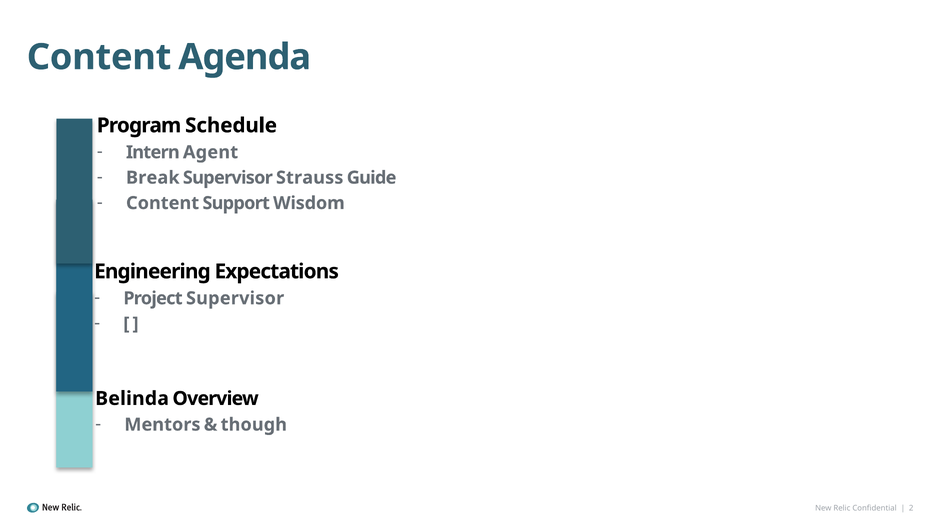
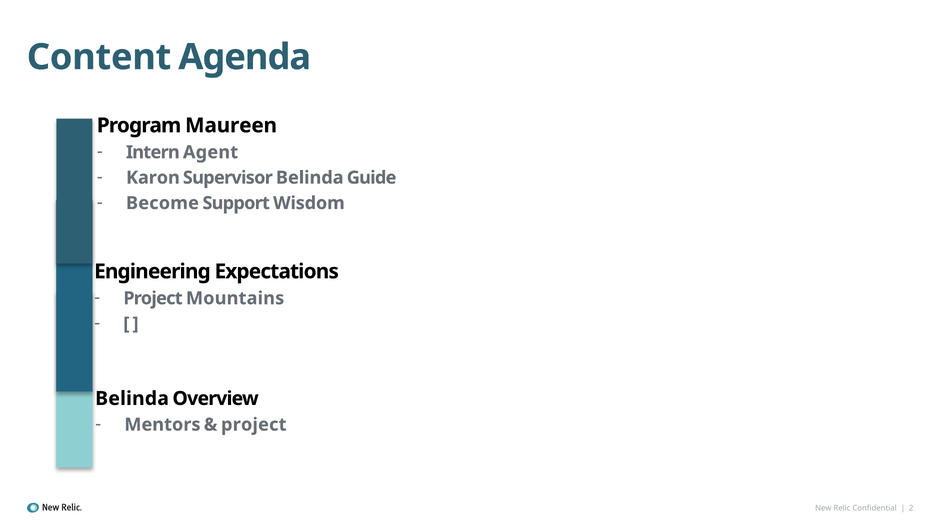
Schedule: Schedule -> Maureen
Break: Break -> Karon
Supervisor Strauss: Strauss -> Belinda
Content at (163, 203): Content -> Become
Project Supervisor: Supervisor -> Mountains
though at (254, 425): though -> project
